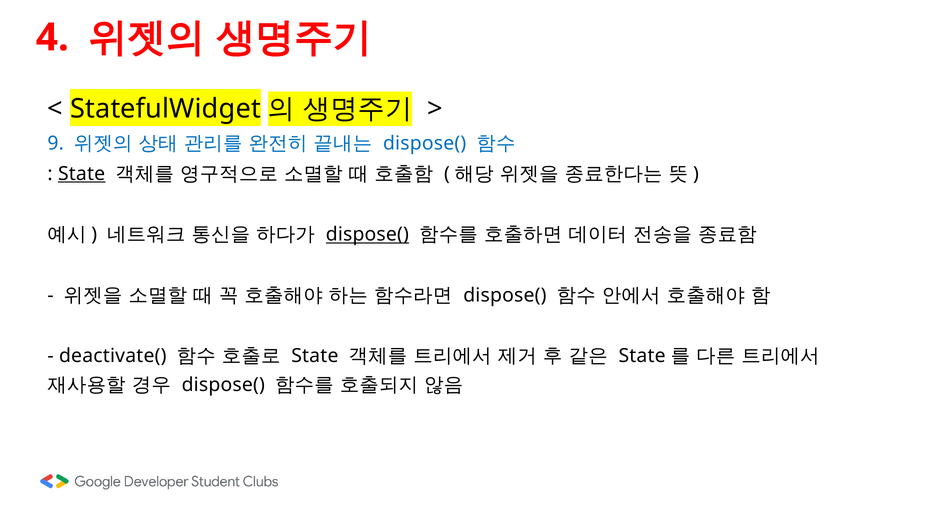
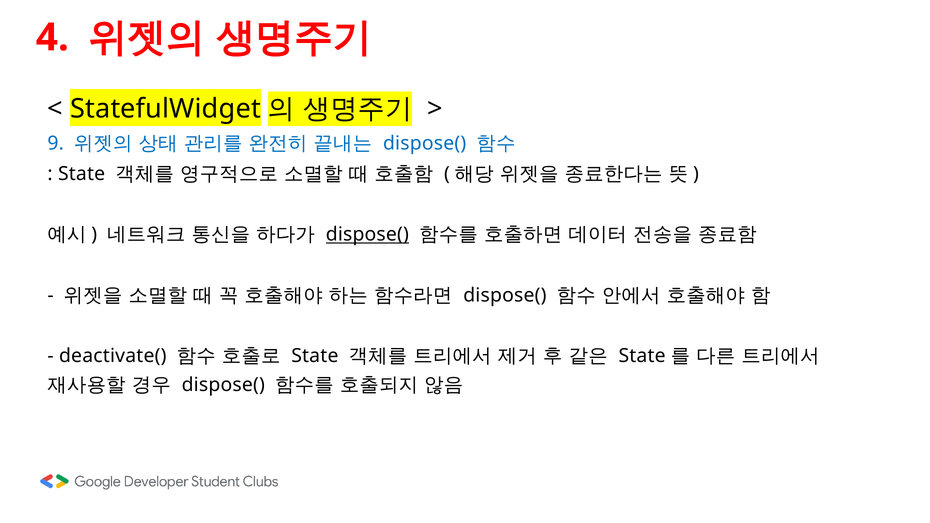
State at (82, 174) underline: present -> none
